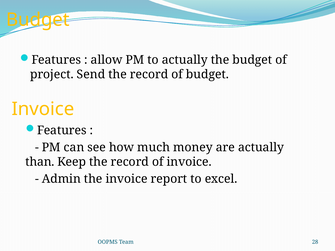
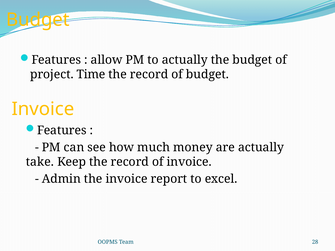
Send: Send -> Time
than: than -> take
